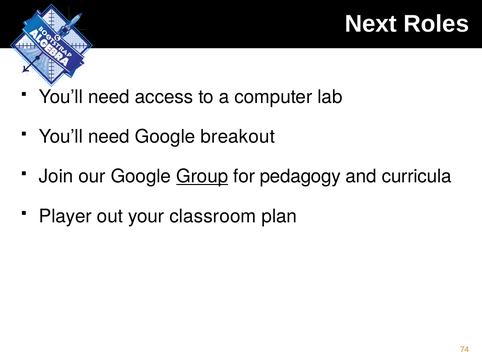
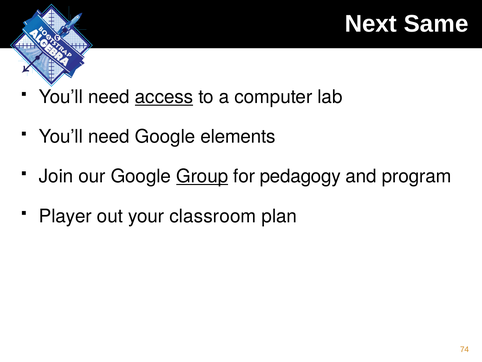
Roles: Roles -> Same
access underline: none -> present
breakout: breakout -> elements
curricula: curricula -> program
